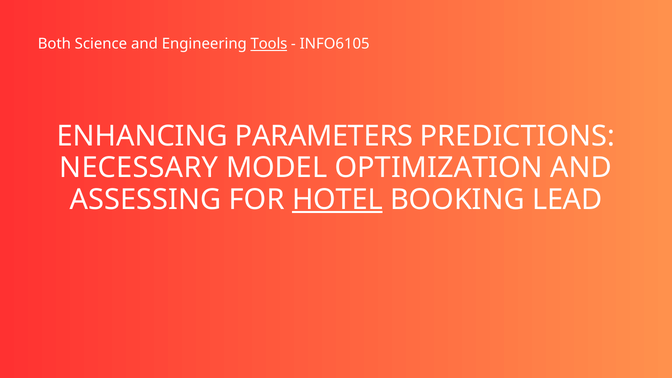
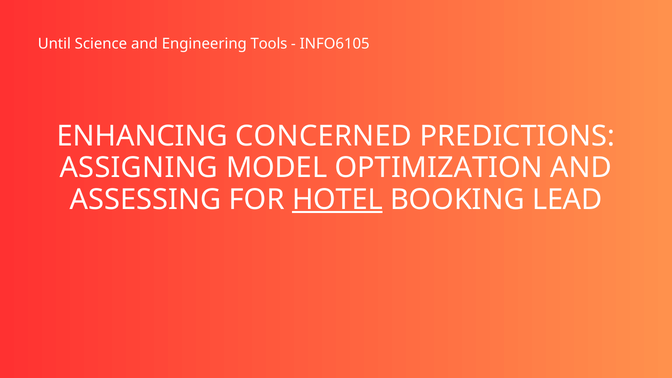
Both: Both -> Until
Tools underline: present -> none
PARAMETERS: PARAMETERS -> CONCERNED
NECESSARY: NECESSARY -> ASSIGNING
